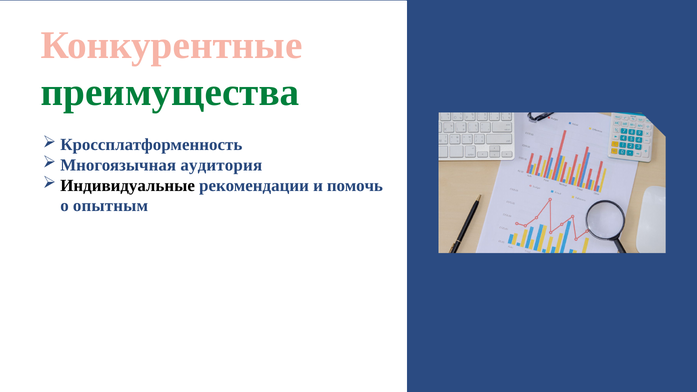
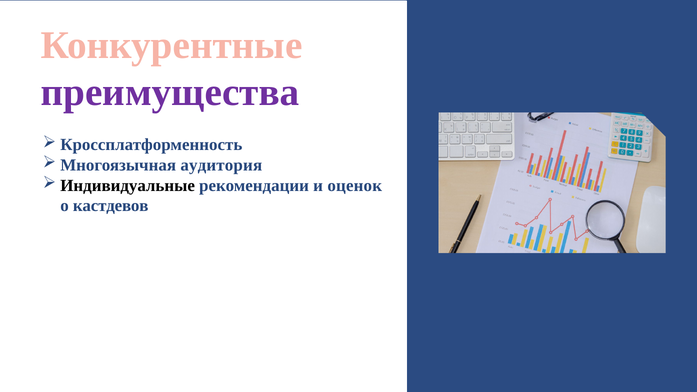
преимущества colour: green -> purple
помочь: помочь -> оценок
опытным: опытным -> кастдевов
